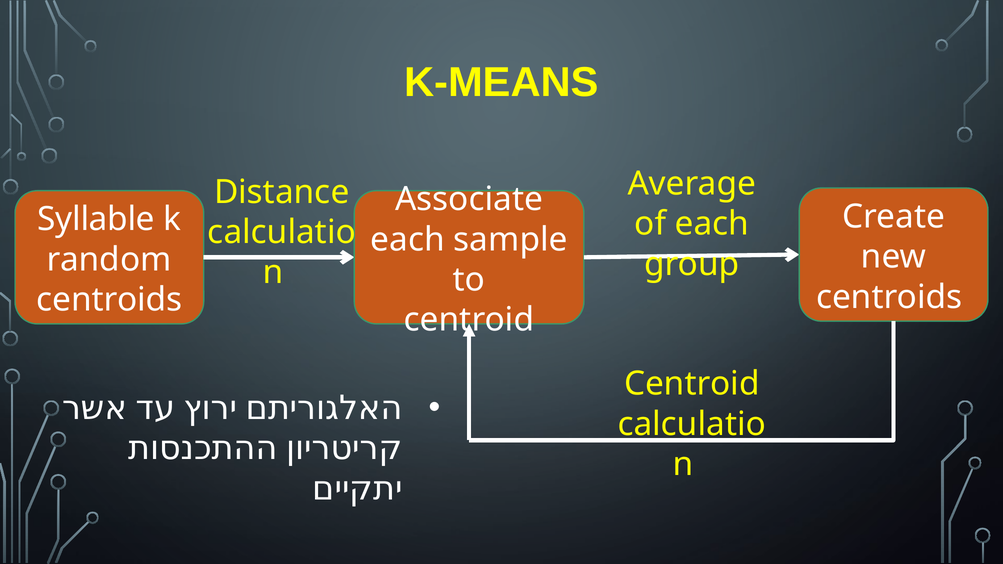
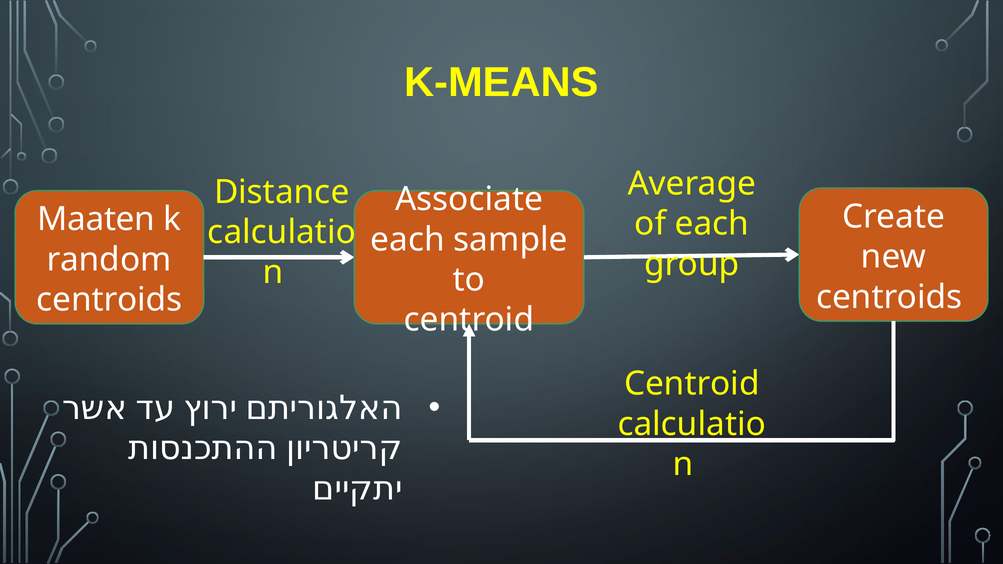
Syllable: Syllable -> Maaten
